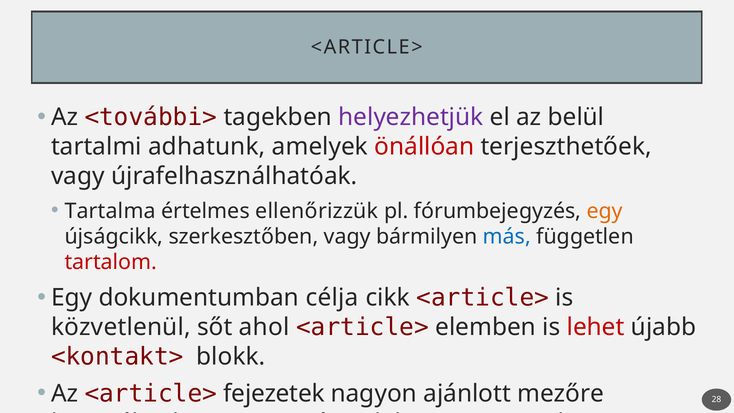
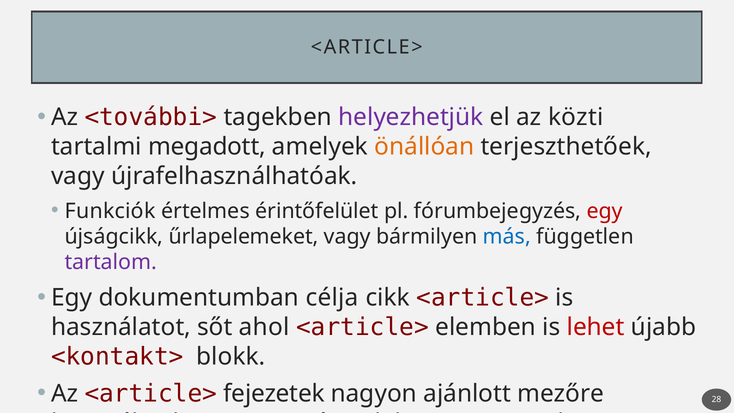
belül: belül -> közti
adhatunk: adhatunk -> megadott
önállóan colour: red -> orange
Tartalma: Tartalma -> Funkciók
ellenőrizzük: ellenőrizzük -> érintőfelület
egy at (605, 211) colour: orange -> red
szerkesztőben: szerkesztőben -> űrlapelemeket
tartalom colour: red -> purple
közvetlenül: közvetlenül -> használatot
